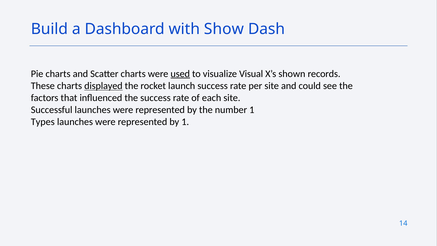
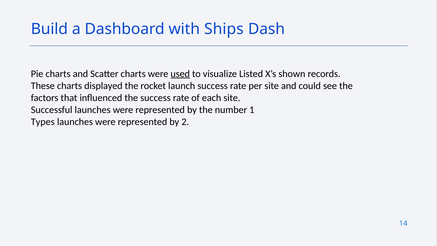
Show: Show -> Ships
Visual: Visual -> Listed
displayed underline: present -> none
by 1: 1 -> 2
